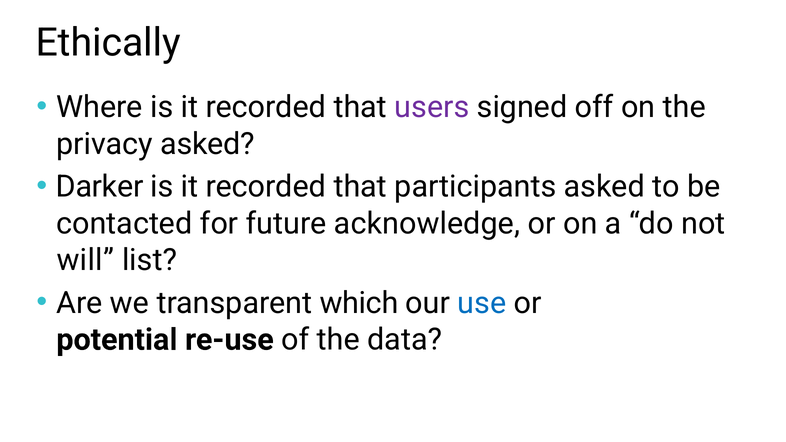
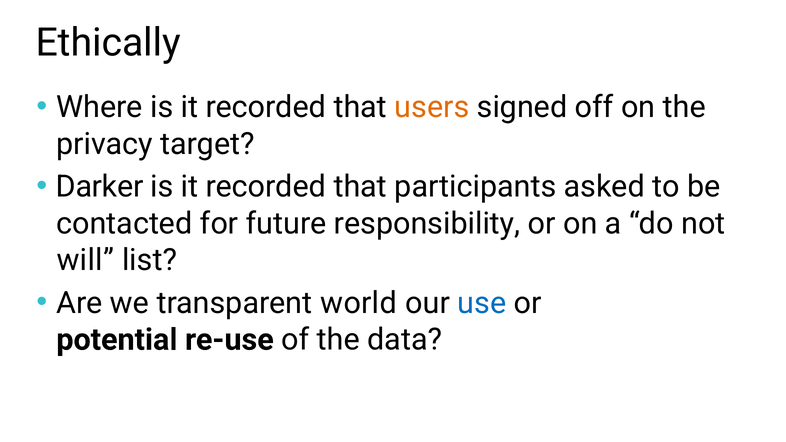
users colour: purple -> orange
privacy asked: asked -> target
acknowledge: acknowledge -> responsibility
which: which -> world
